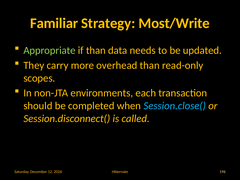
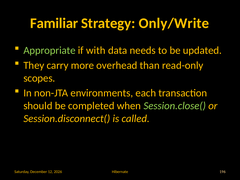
Most/Write: Most/Write -> Only/Write
if than: than -> with
Session.close( colour: light blue -> light green
